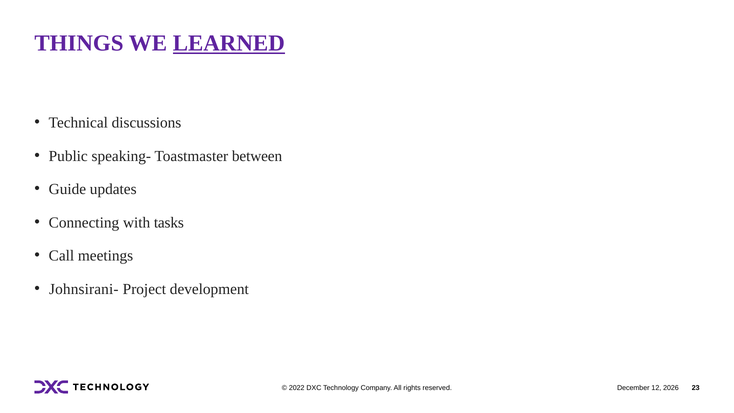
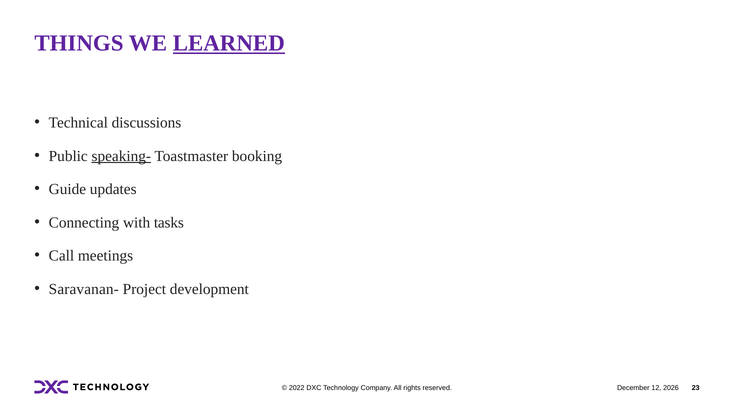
speaking- underline: none -> present
between: between -> booking
Johnsirani-: Johnsirani- -> Saravanan-
